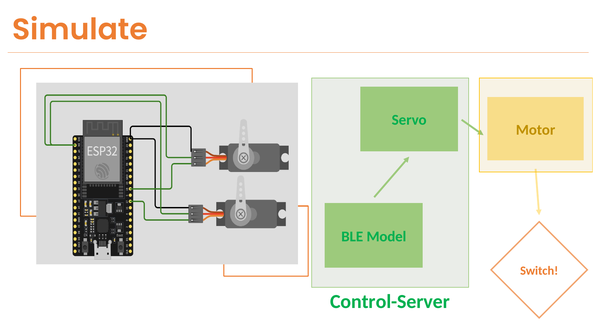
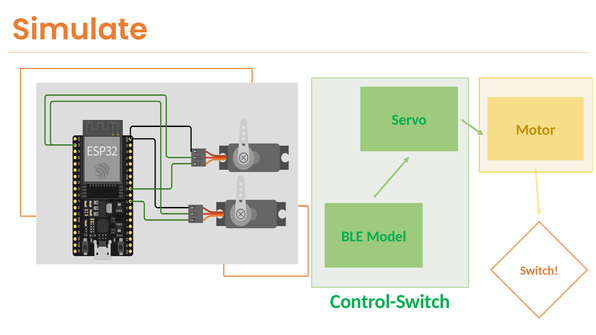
Control-Server: Control-Server -> Control-Switch
